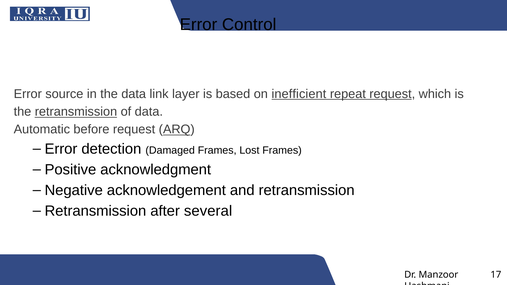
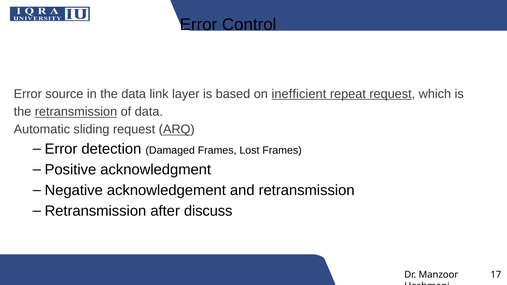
before: before -> sliding
several: several -> discuss
